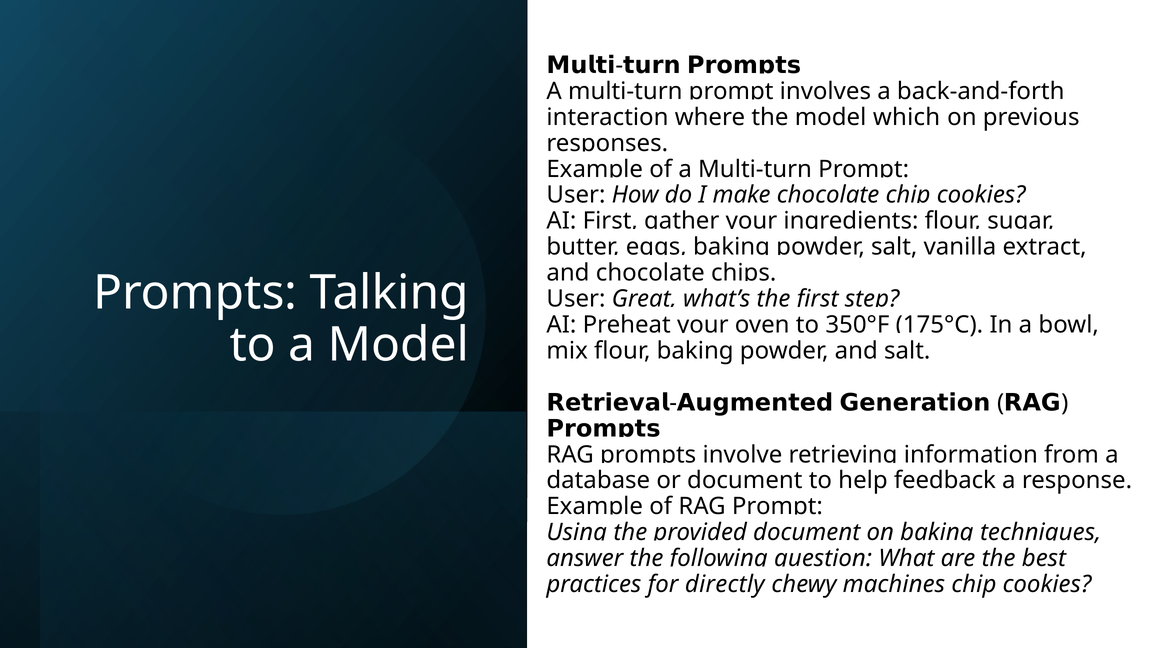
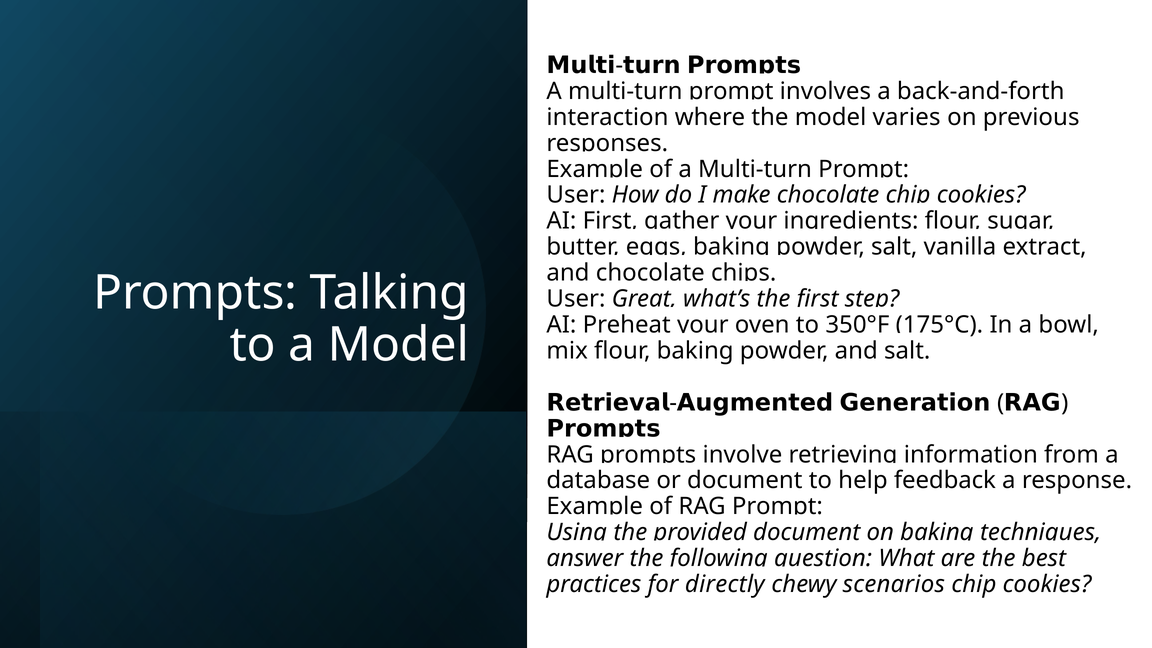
which: which -> varies
machines: machines -> scenarios
